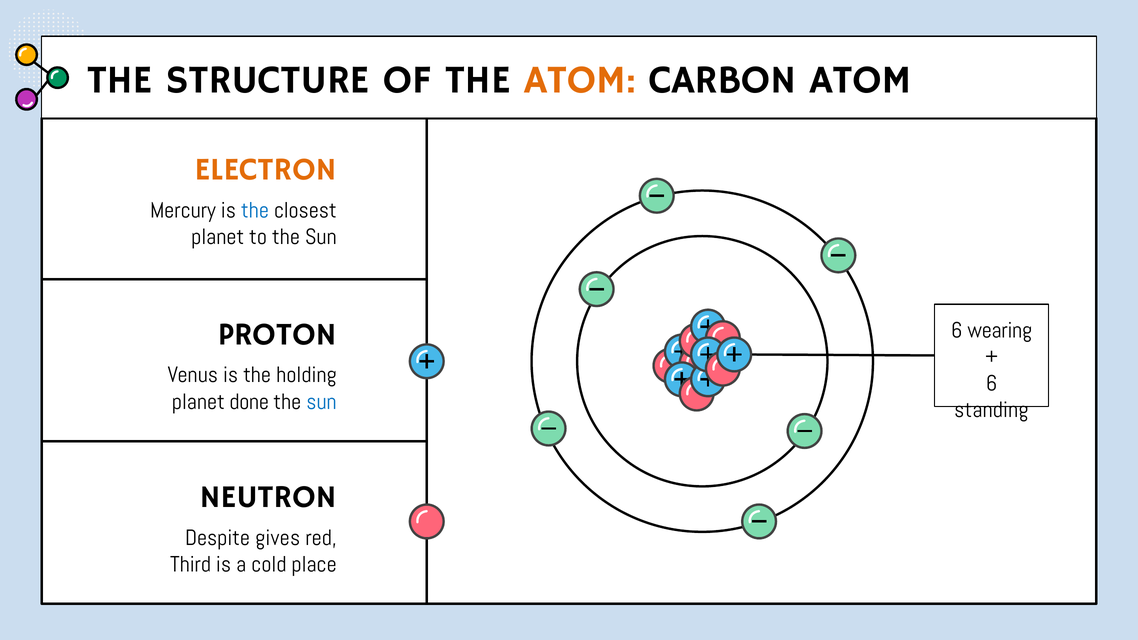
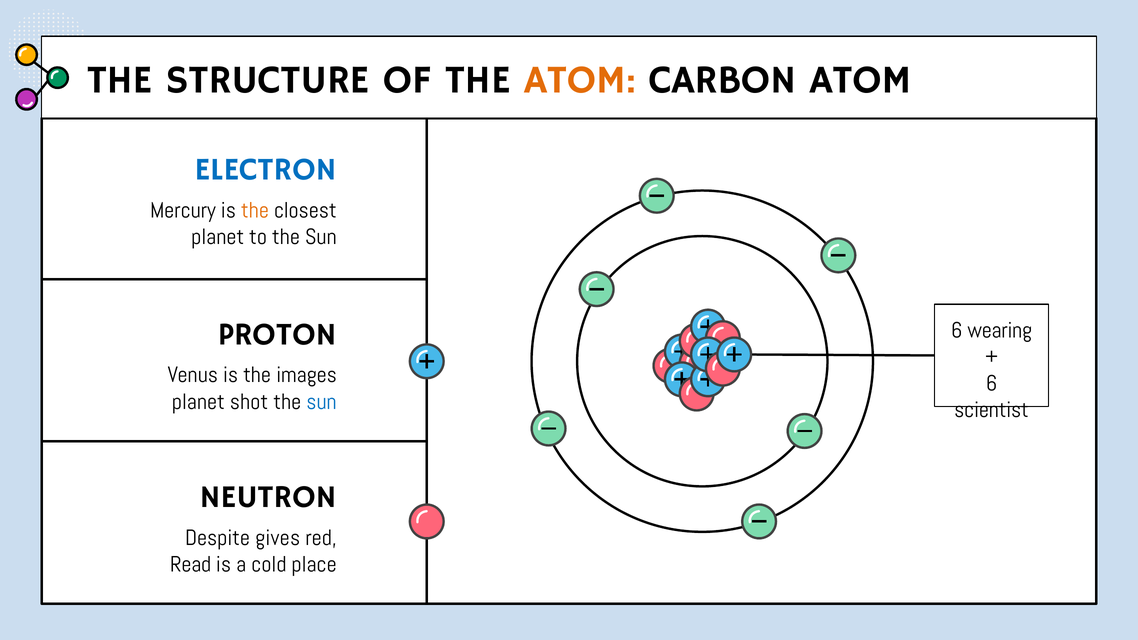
ELECTRON colour: orange -> blue
the at (255, 211) colour: blue -> orange
holding: holding -> images
done: done -> shot
standing: standing -> scientist
Third: Third -> Read
